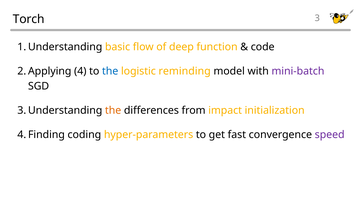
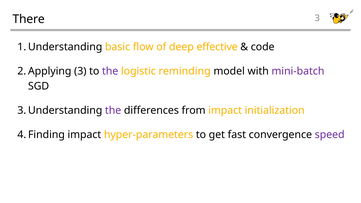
Torch: Torch -> There
function: function -> effective
4 at (80, 71): 4 -> 3
the at (110, 71) colour: blue -> purple
the at (113, 110) colour: orange -> purple
coding at (84, 135): coding -> impact
